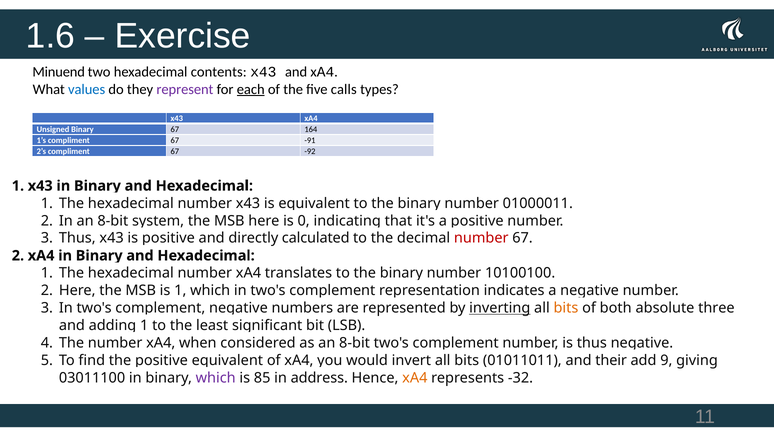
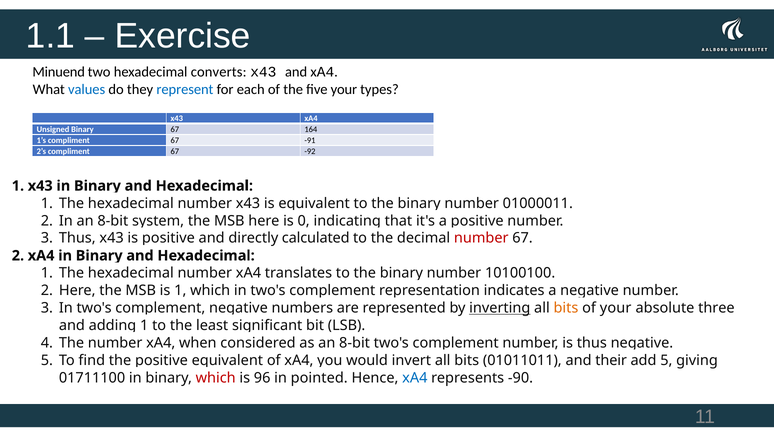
1.6: 1.6 -> 1.1
contents: contents -> converts
represent colour: purple -> blue
each underline: present -> none
five calls: calls -> your
of both: both -> your
add 9: 9 -> 5
03011100: 03011100 -> 01711100
which at (216, 377) colour: purple -> red
85: 85 -> 96
address: address -> pointed
xA4 at (415, 377) colour: orange -> blue
-32: -32 -> -90
